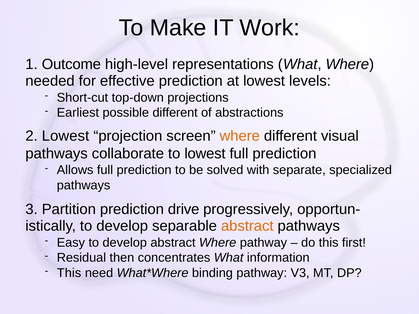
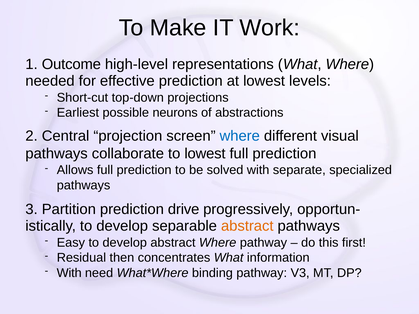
possible different: different -> neurons
2 Lowest: Lowest -> Central
where at (240, 136) colour: orange -> blue
This at (69, 273): This -> With
